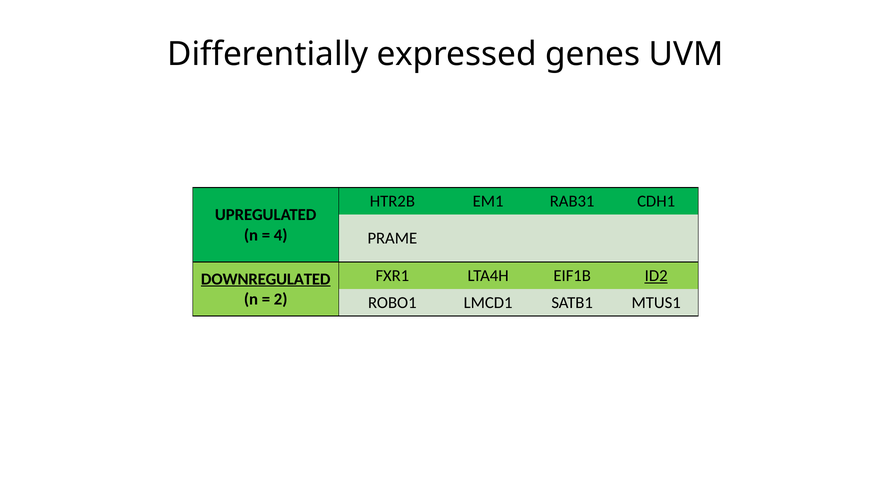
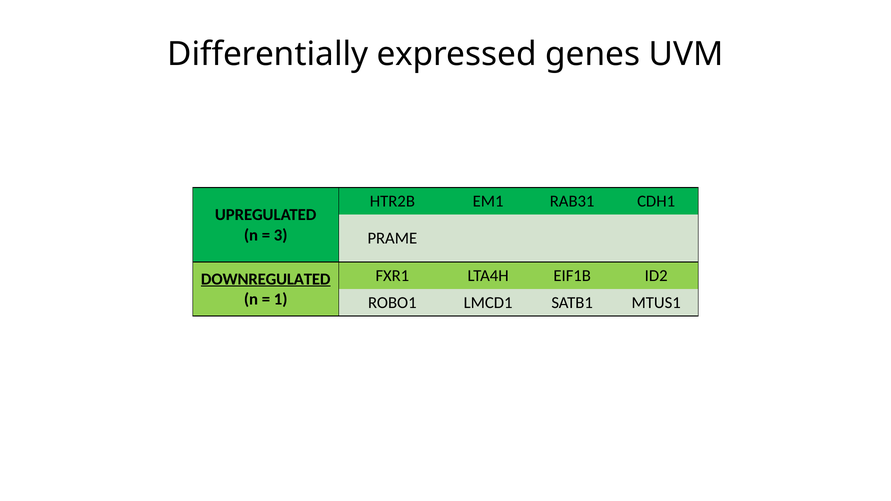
4: 4 -> 3
ID2 underline: present -> none
2: 2 -> 1
